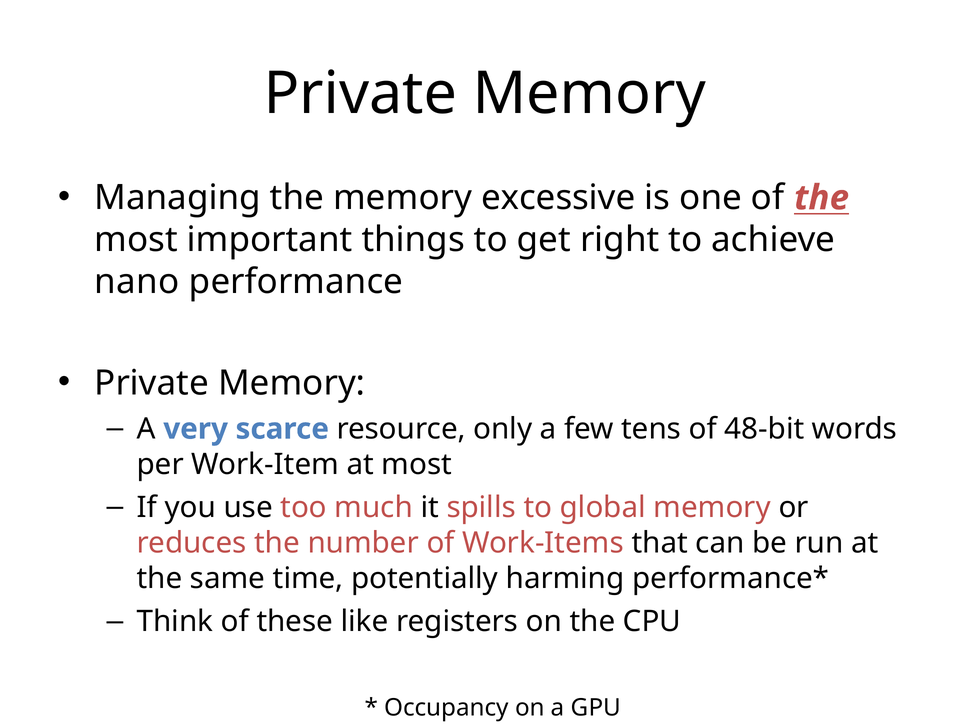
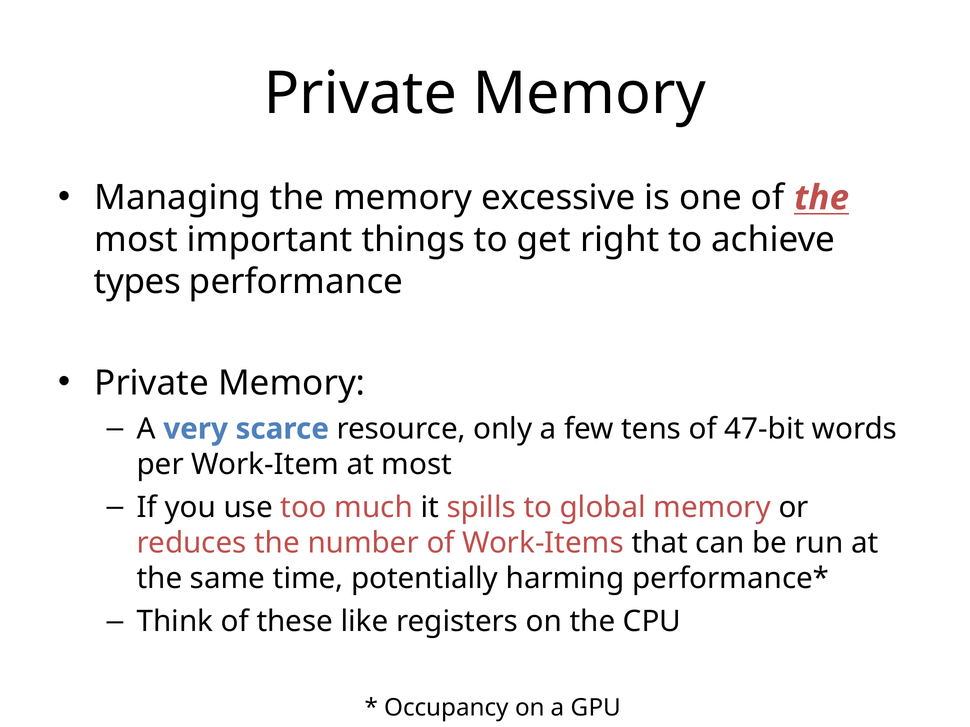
nano: nano -> types
48-bit: 48-bit -> 47-bit
